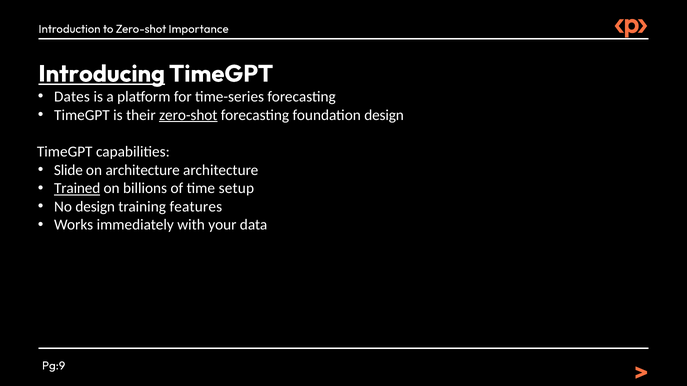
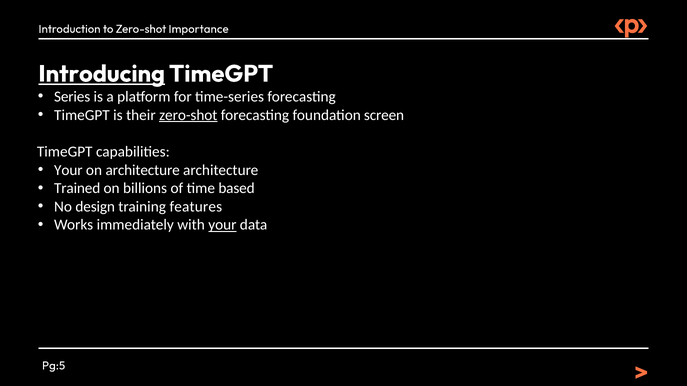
Dates: Dates -> Series
foundation design: design -> screen
Slide at (68, 170): Slide -> Your
Trained underline: present -> none
setup: setup -> based
your at (222, 225) underline: none -> present
Pg:9: Pg:9 -> Pg:5
